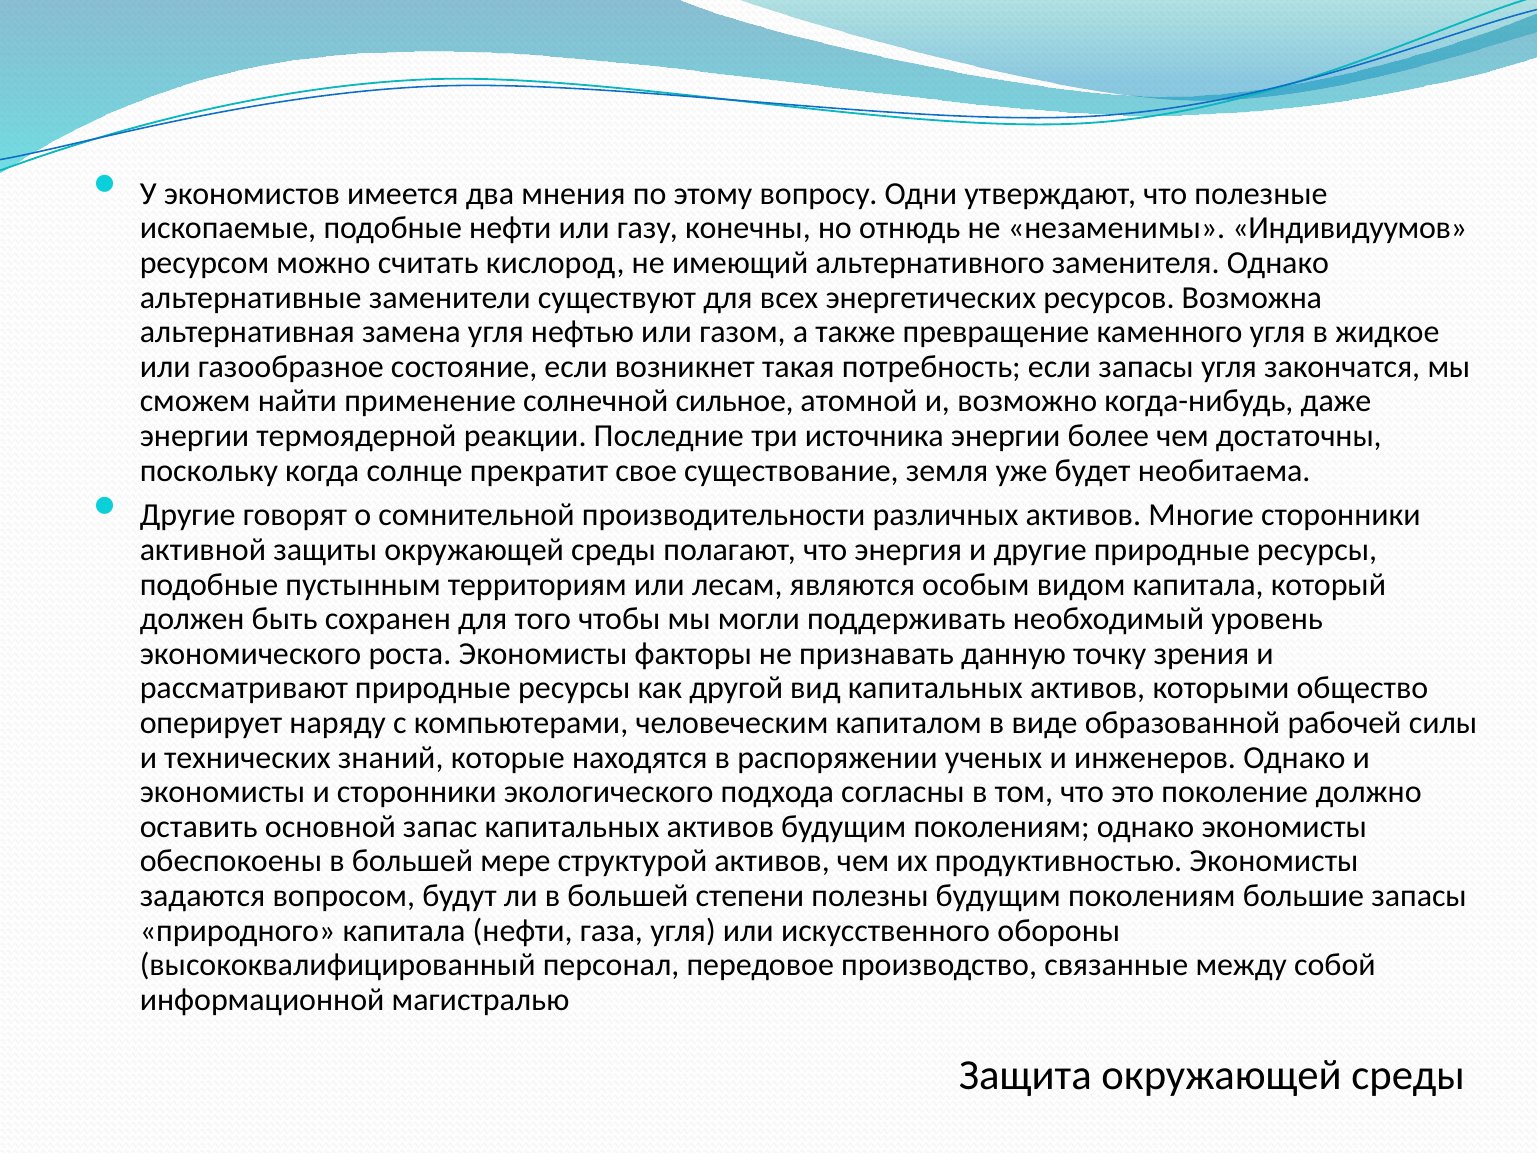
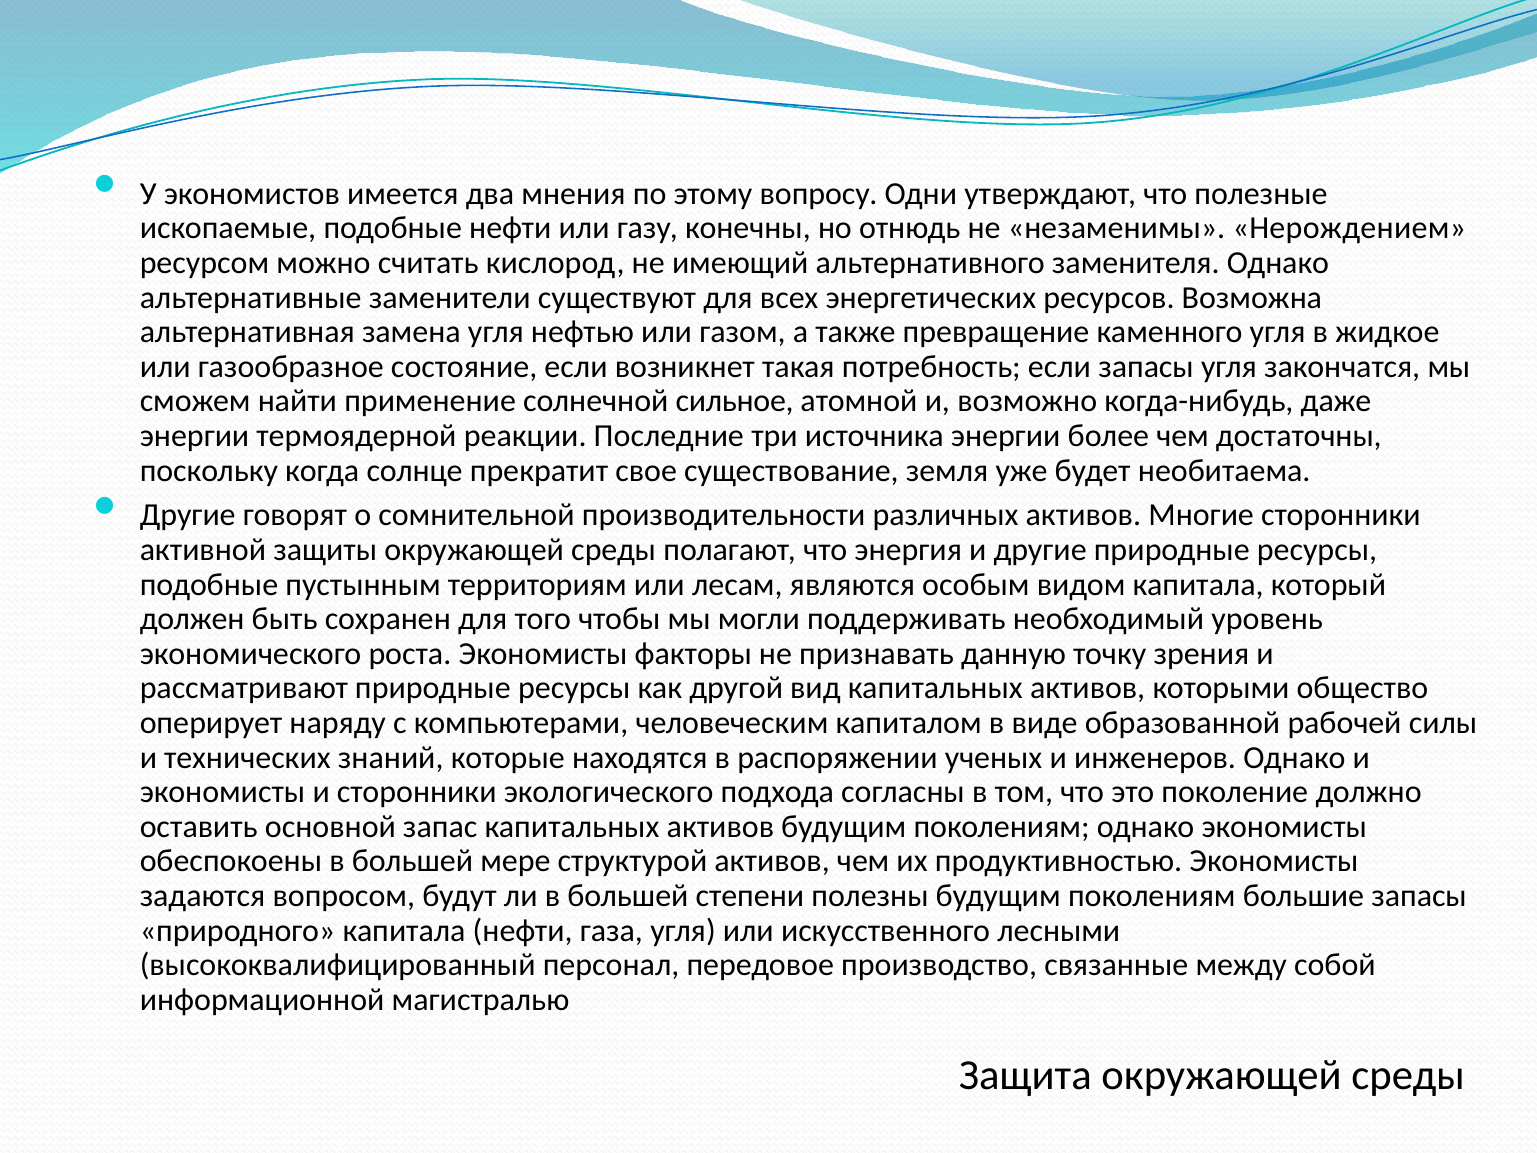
Индивидуумов: Индивидуумов -> Нерождением
обороны: обороны -> лесными
